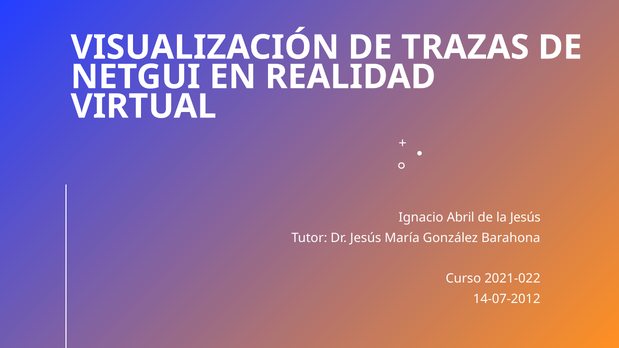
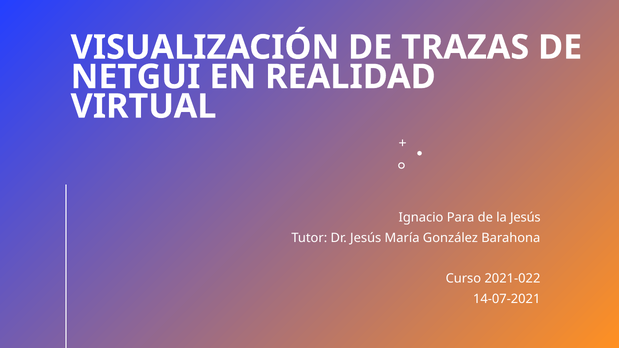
Abril: Abril -> Para
14-07-2012: 14-07-2012 -> 14-07-2021
